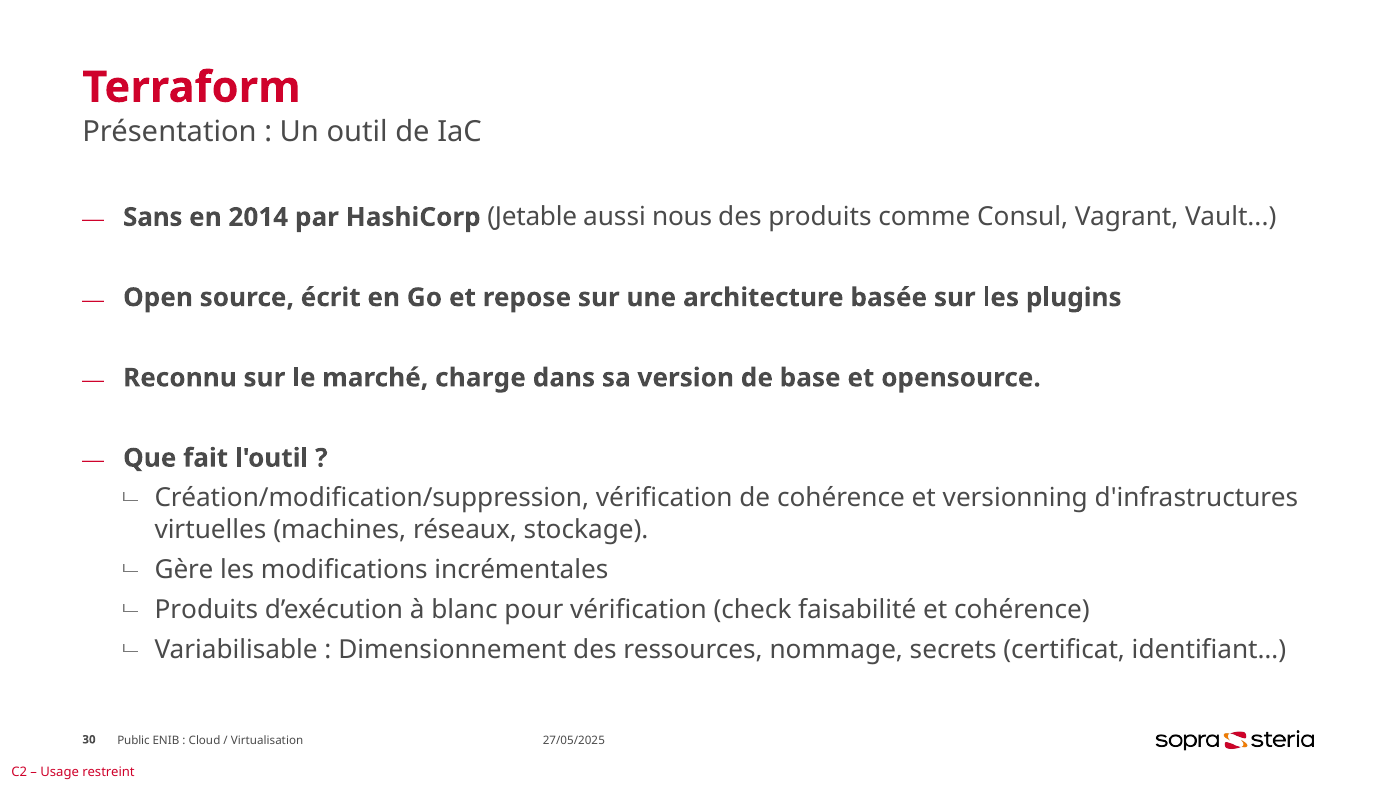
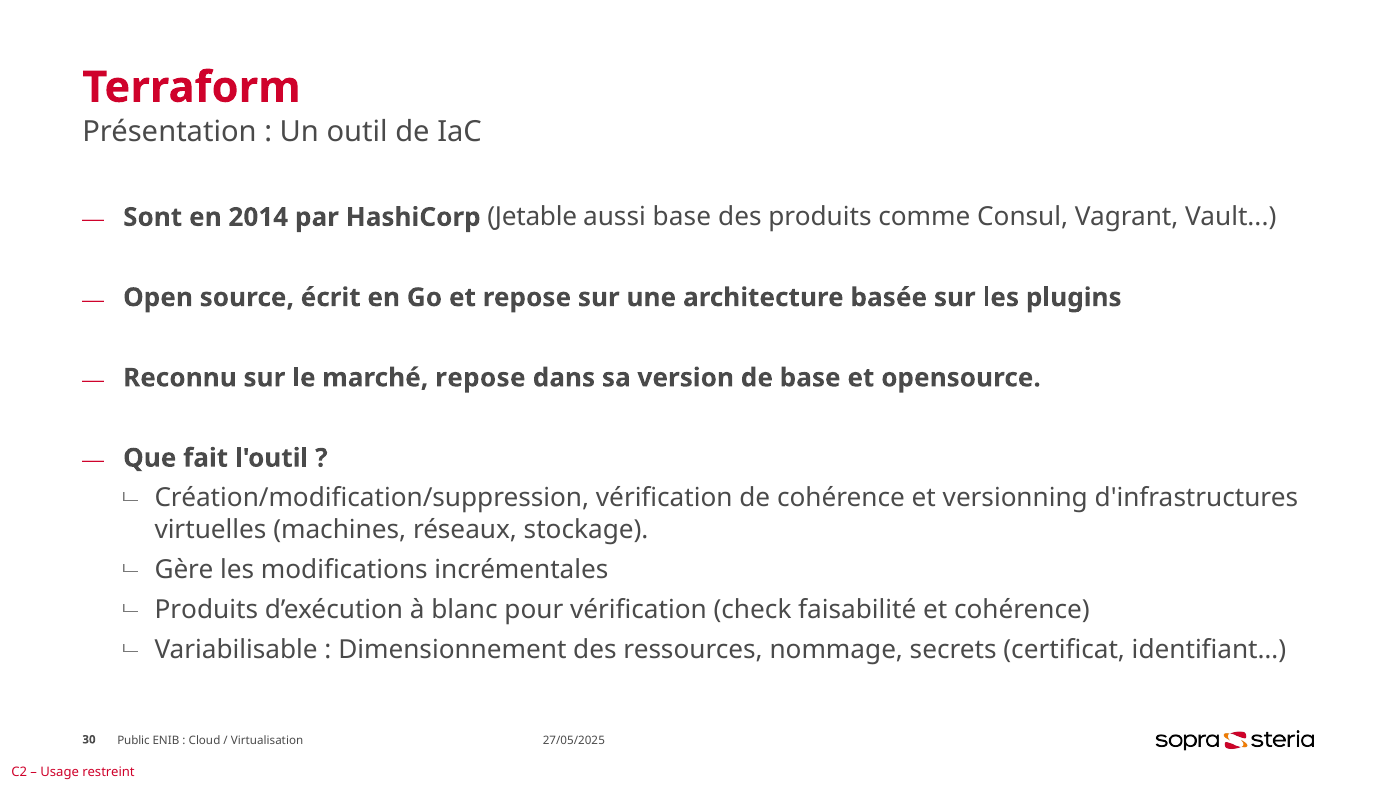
Sans: Sans -> Sont
aussi nous: nous -> base
marché charge: charge -> repose
